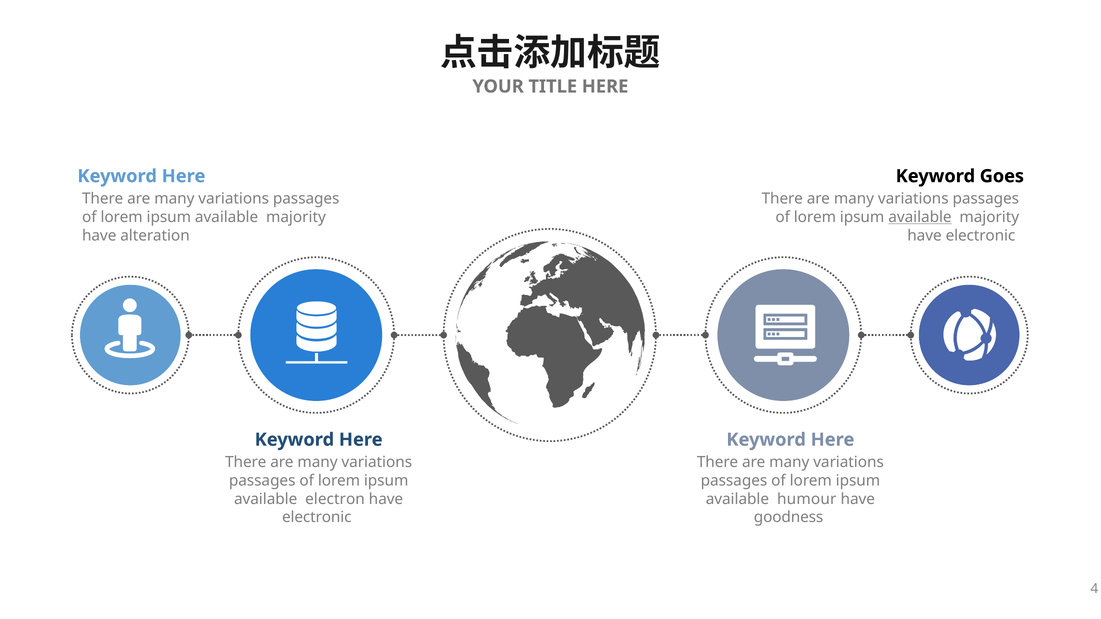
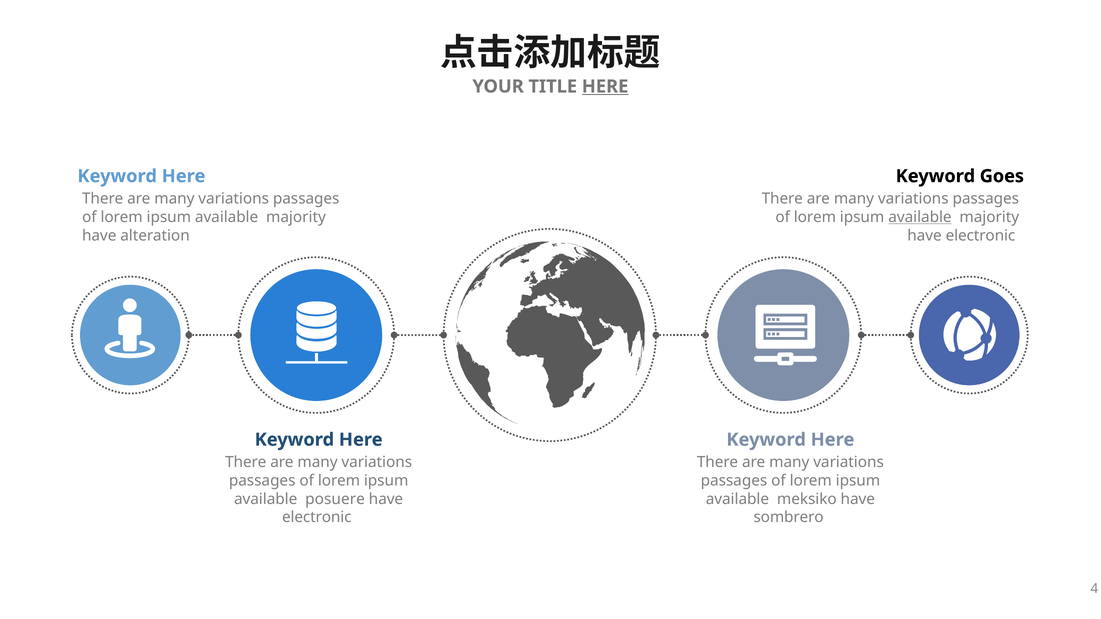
HERE at (605, 87) underline: none -> present
electron: electron -> posuere
humour: humour -> meksiko
goodness: goodness -> sombrero
